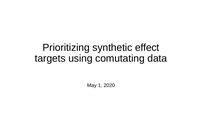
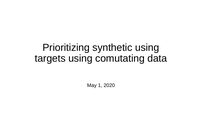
synthetic effect: effect -> using
